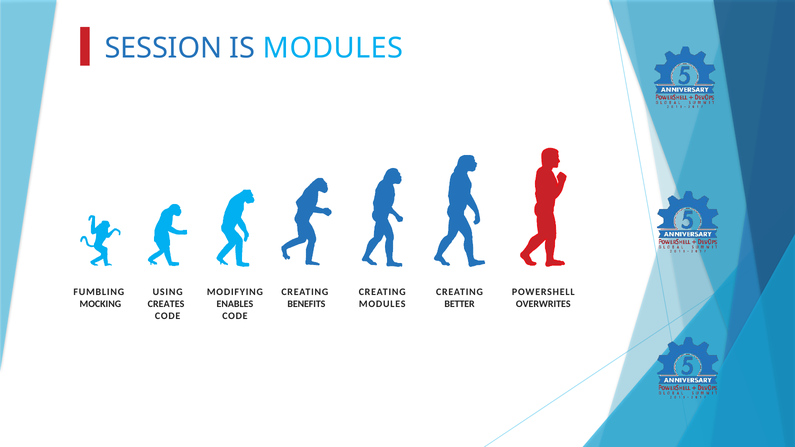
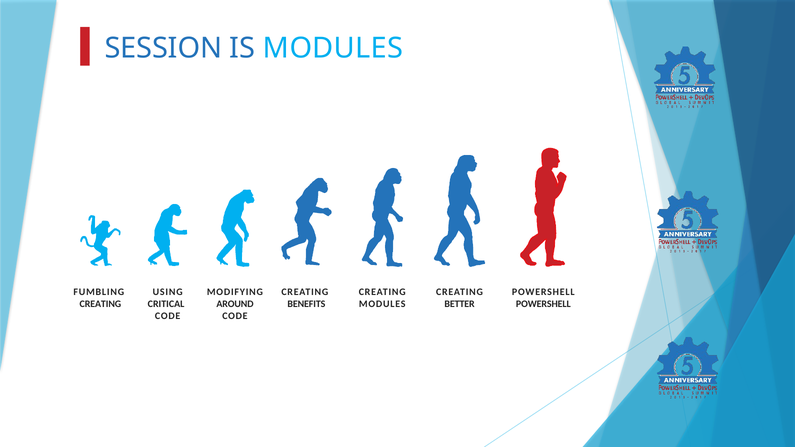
MOCKING at (100, 304): MOCKING -> CREATING
CREATES: CREATES -> CRITICAL
ENABLES: ENABLES -> AROUND
OVERWRITES at (543, 304): OVERWRITES -> POWERSHELL
